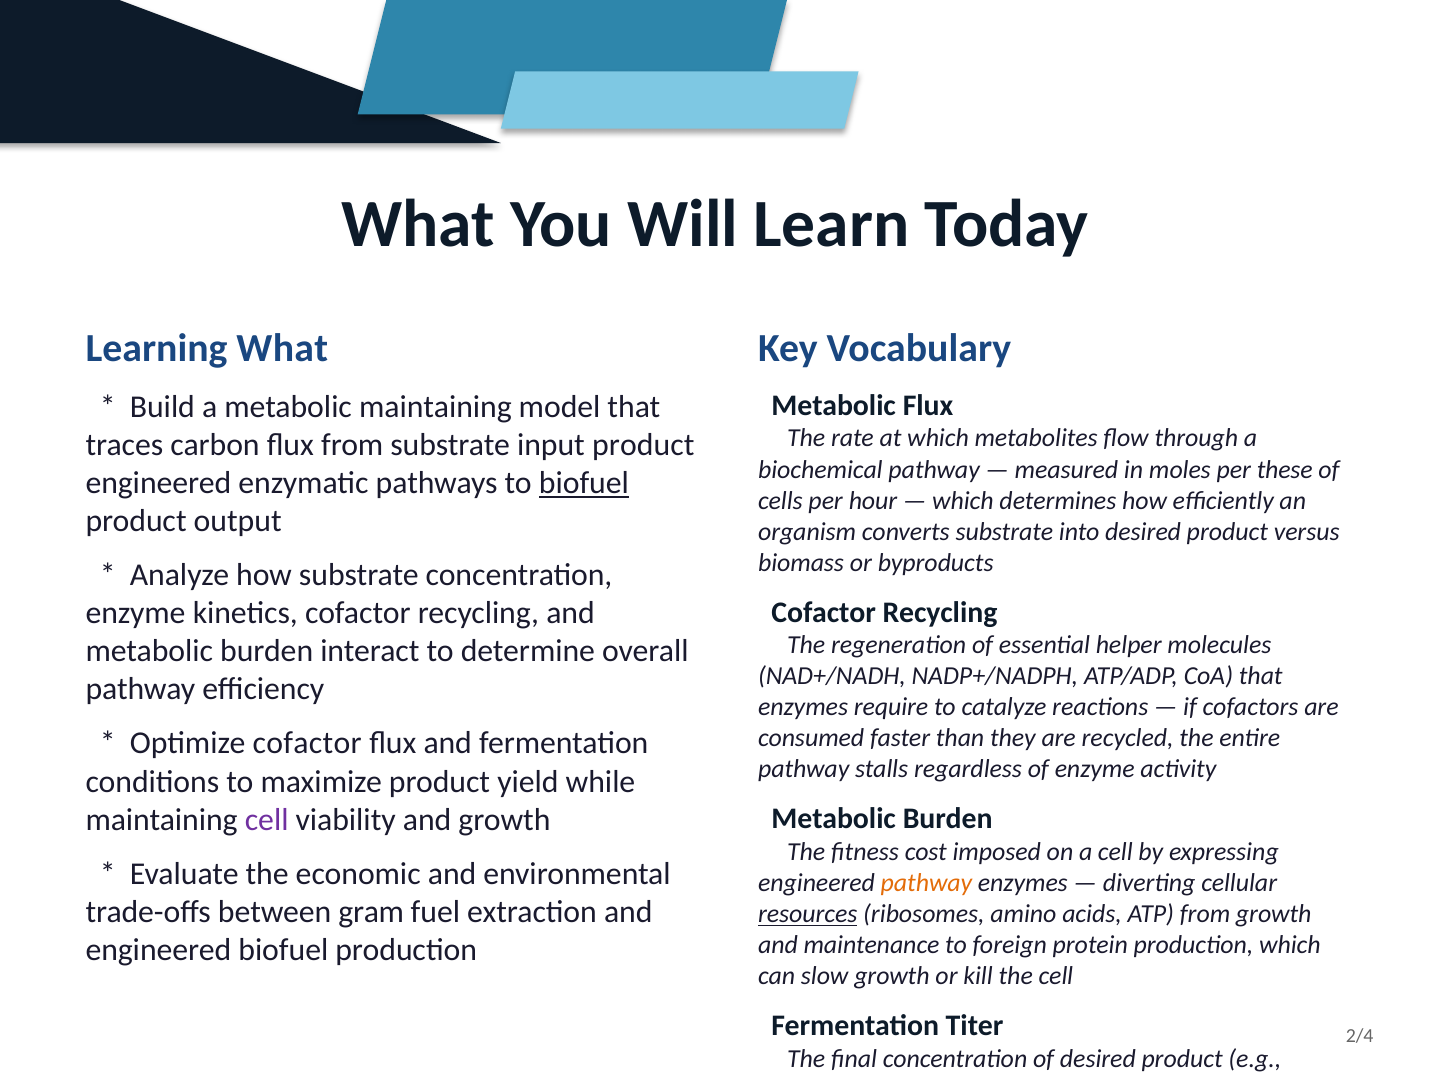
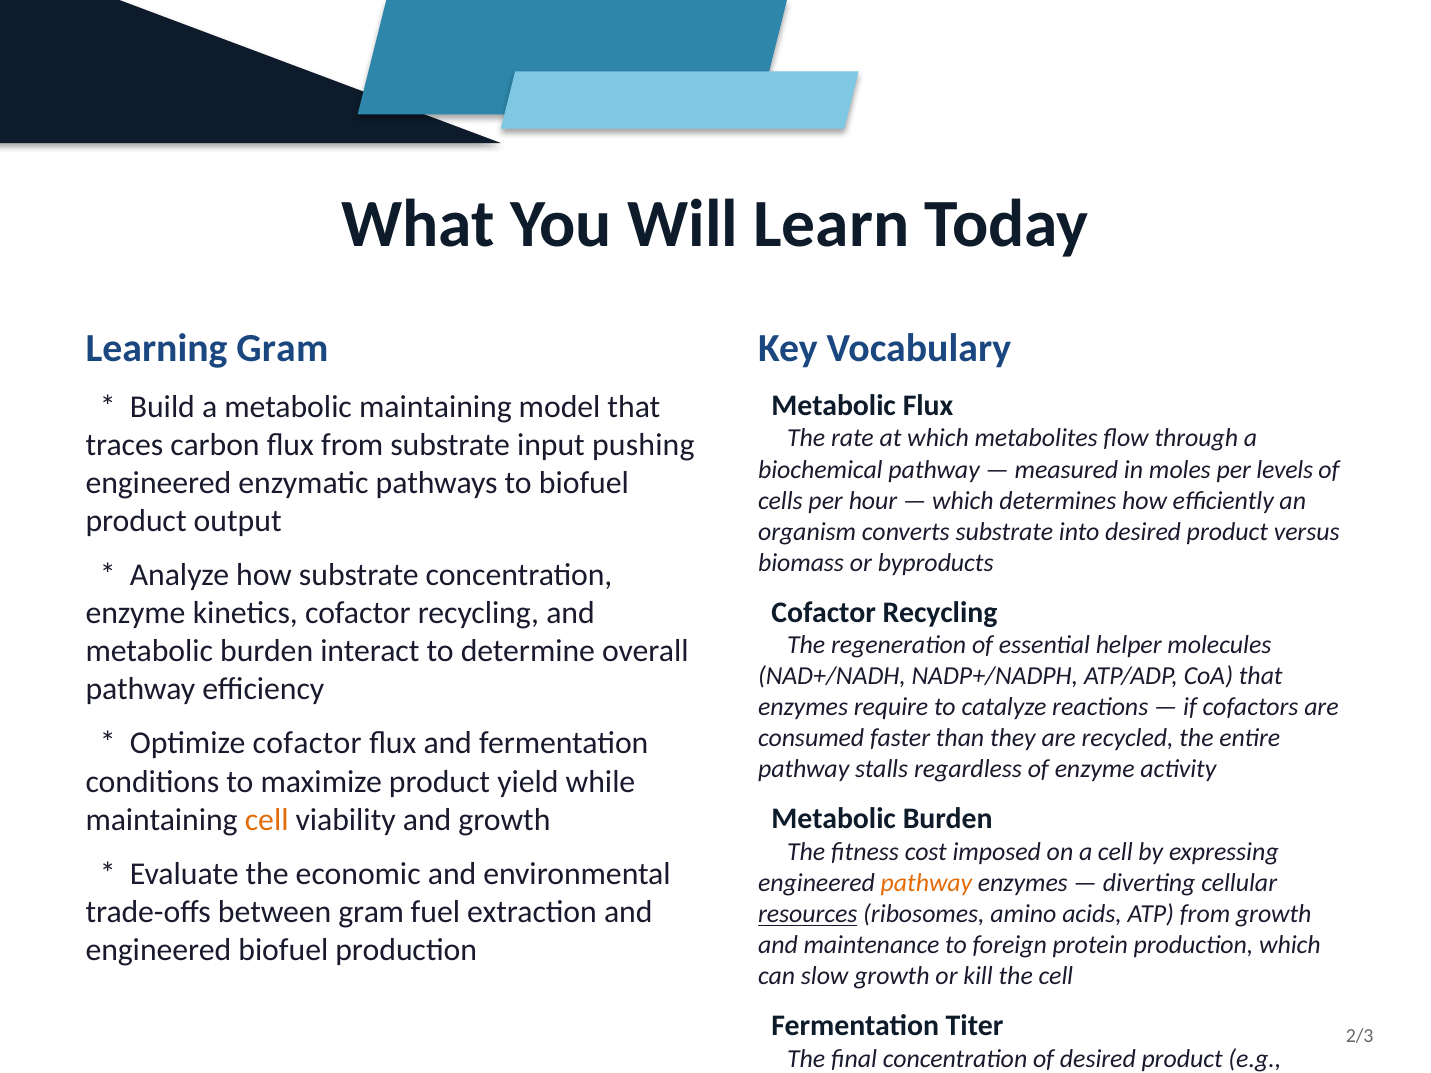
Learning What: What -> Gram
input product: product -> pushing
these: these -> levels
biofuel at (584, 483) underline: present -> none
cell at (267, 820) colour: purple -> orange
2/4: 2/4 -> 2/3
